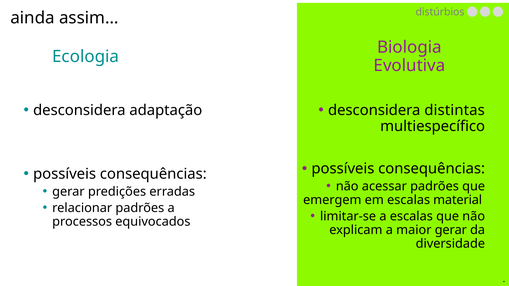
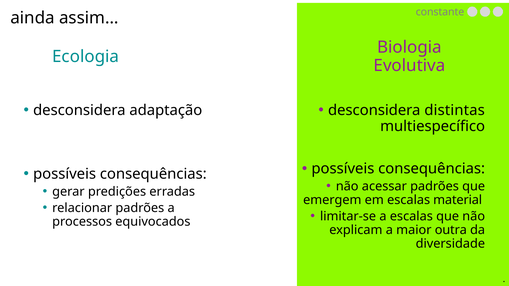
distúrbios: distúrbios -> constante
maior gerar: gerar -> outra
